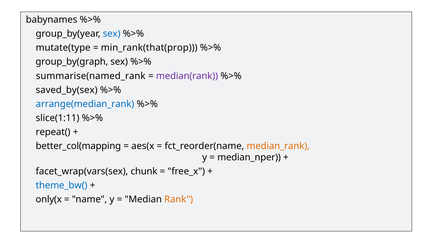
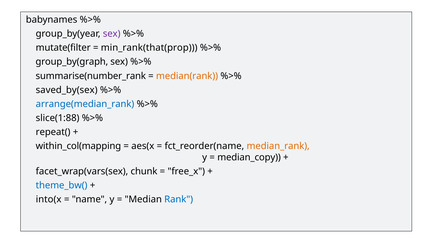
sex at (112, 34) colour: blue -> purple
mutate(type: mutate(type -> mutate(filter
summarise(named_rank: summarise(named_rank -> summarise(number_rank
median(rank colour: purple -> orange
slice(1:11: slice(1:11 -> slice(1:88
better_col(mapping: better_col(mapping -> within_col(mapping
median_nper: median_nper -> median_copy
only(x: only(x -> into(x
Rank colour: orange -> blue
